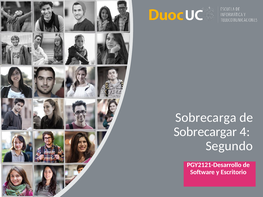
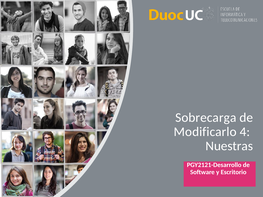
Sobrecargar: Sobrecargar -> Modificarlo
Segundo: Segundo -> Nuestras
